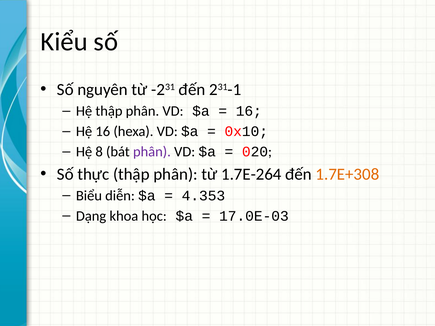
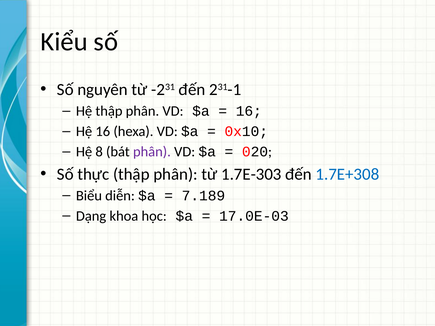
1.7E-264: 1.7E-264 -> 1.7E-303
1.7E+308 colour: orange -> blue
4.353: 4.353 -> 7.189
